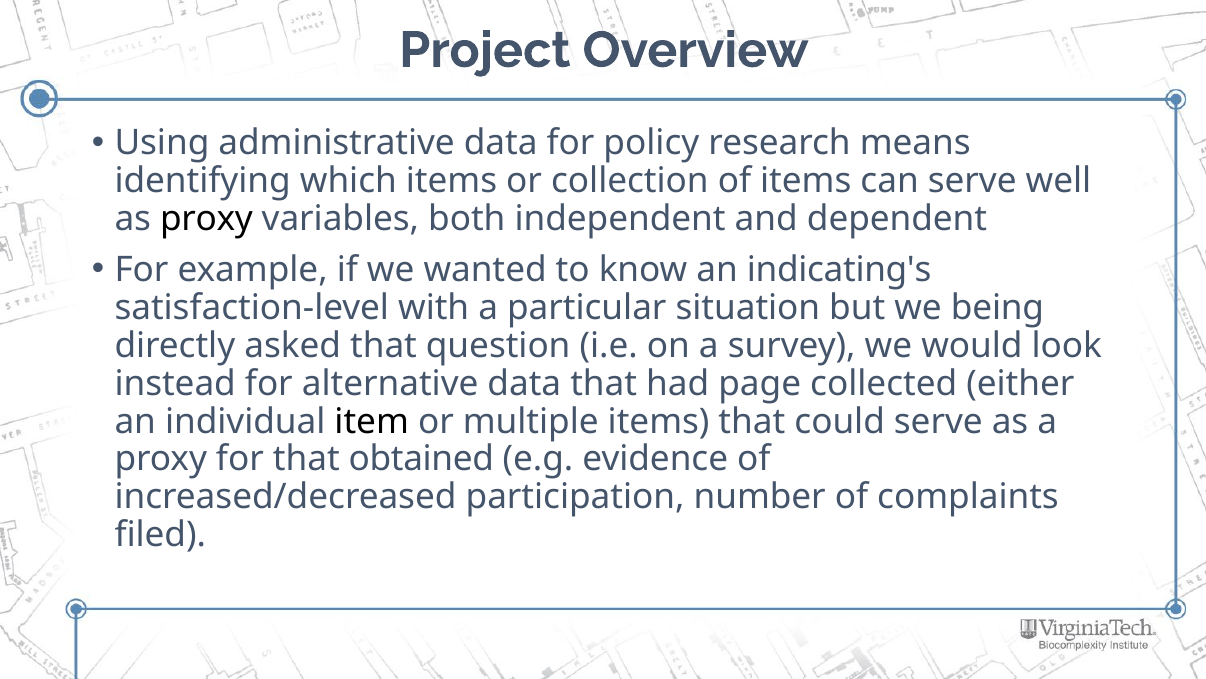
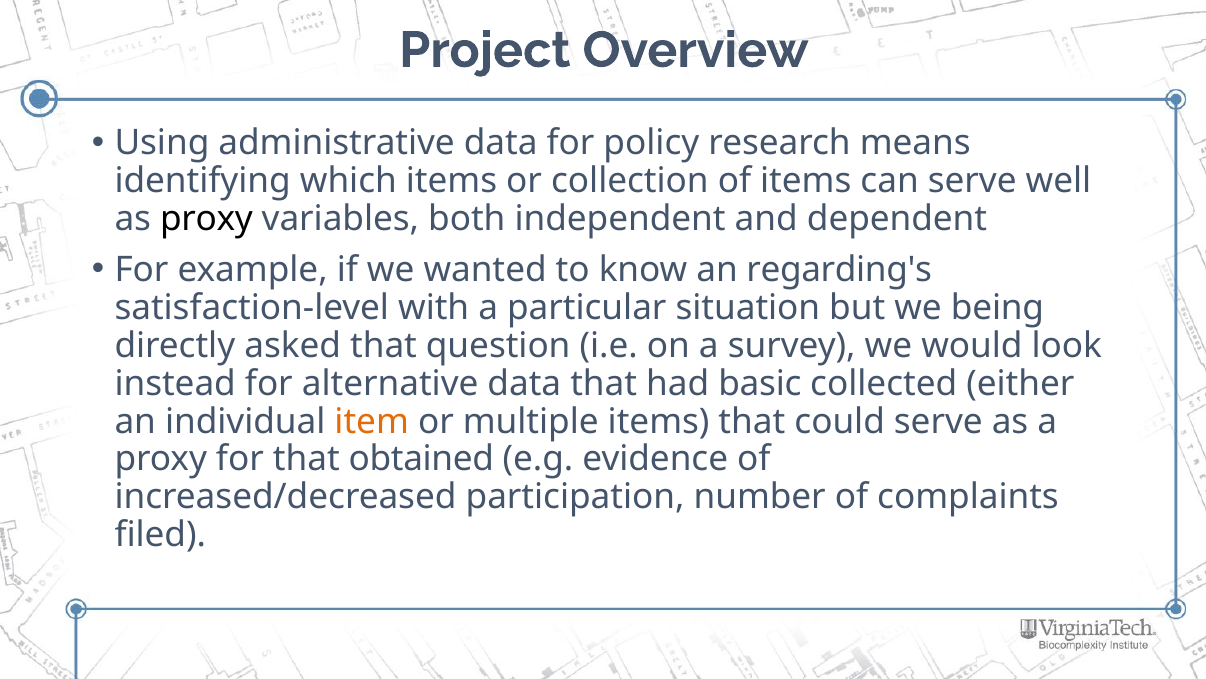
indicating's: indicating's -> regarding's
page: page -> basic
item colour: black -> orange
